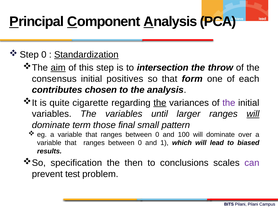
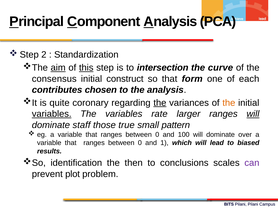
0 at (44, 55): 0 -> 2
Standardization underline: present -> none
this underline: none -> present
throw: throw -> curve
positives: positives -> construct
cigarette: cigarette -> coronary
the at (229, 103) colour: purple -> orange
variables at (52, 114) underline: none -> present
until: until -> rate
term: term -> staff
final: final -> true
specification: specification -> identification
test: test -> plot
